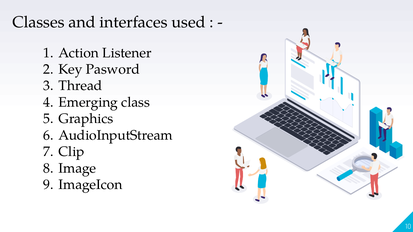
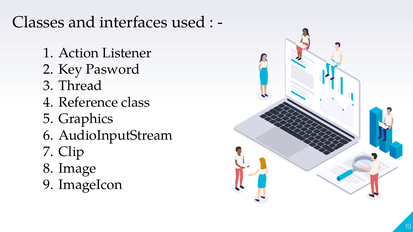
Emerging: Emerging -> Reference
